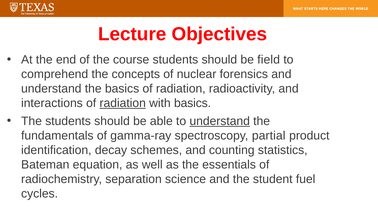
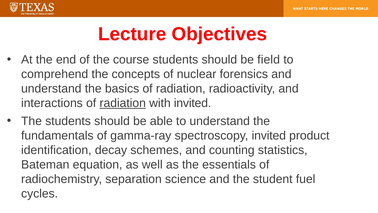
with basics: basics -> invited
understand at (220, 121) underline: present -> none
spectroscopy partial: partial -> invited
